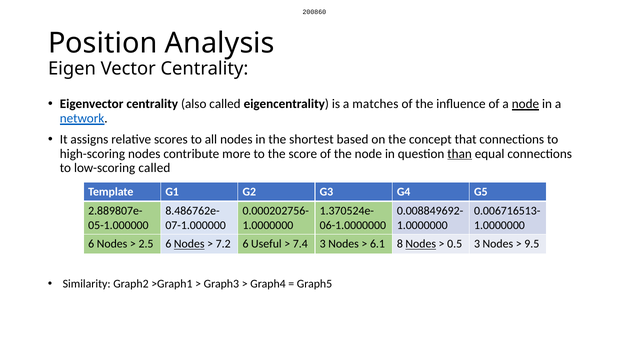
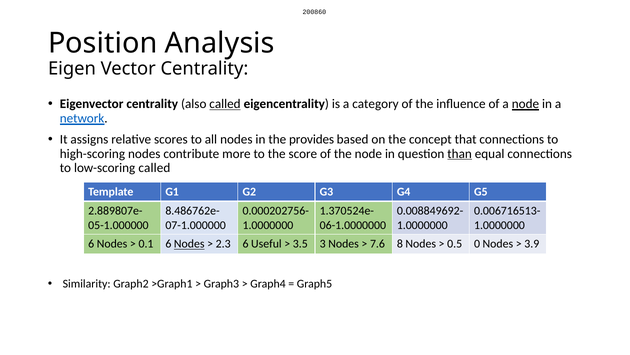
called at (225, 104) underline: none -> present
matches: matches -> category
shortest: shortest -> provides
2.5: 2.5 -> 0.1
7.2: 7.2 -> 2.3
7.4: 7.4 -> 3.5
6.1: 6.1 -> 7.6
Nodes at (421, 244) underline: present -> none
0.5 3: 3 -> 0
9.5: 9.5 -> 3.9
